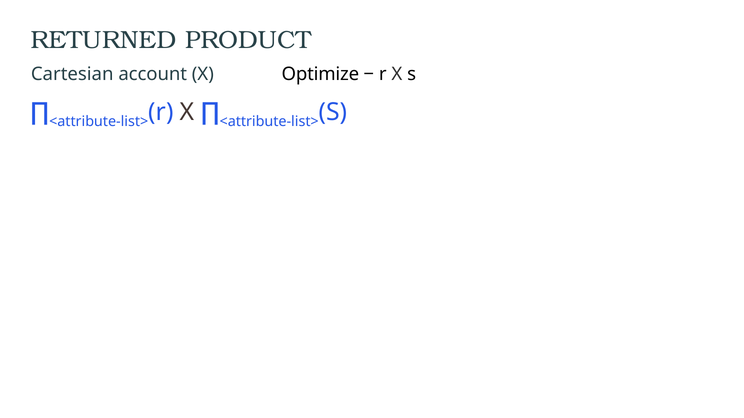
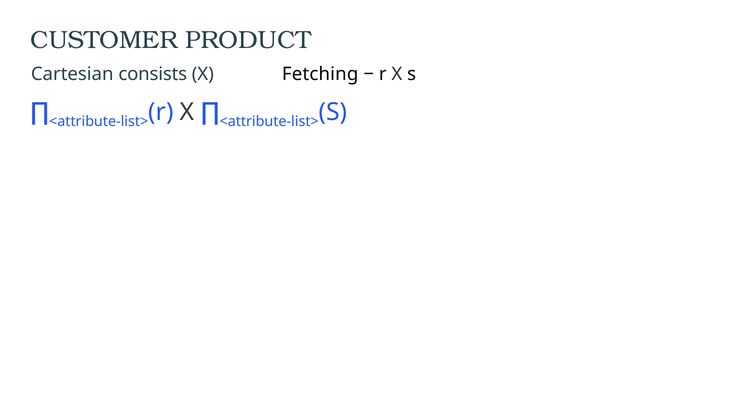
RETURNED: RETURNED -> CUSTOMER
account: account -> consists
Optimize: Optimize -> Fetching
